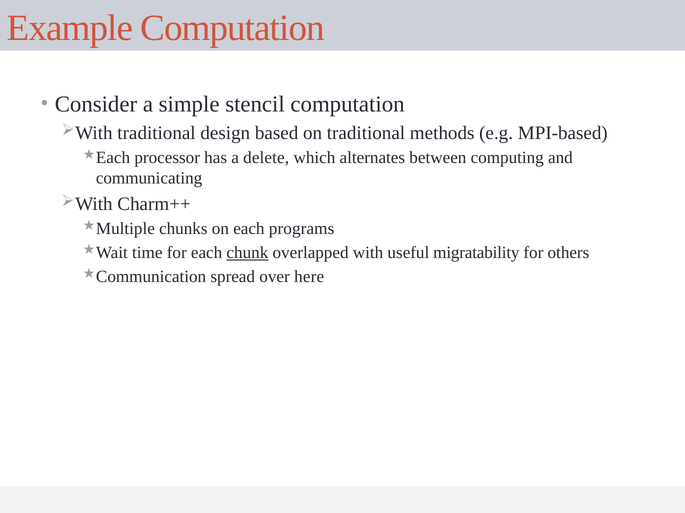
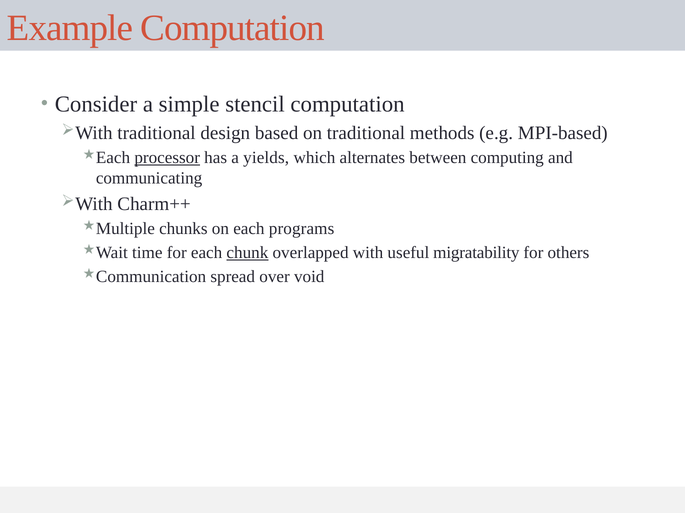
processor underline: none -> present
delete: delete -> yields
here: here -> void
